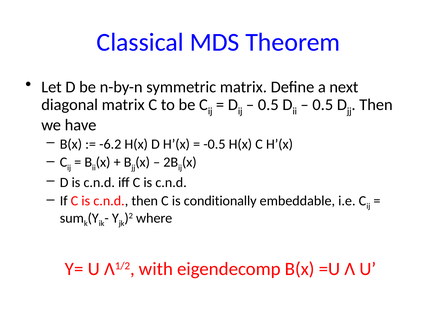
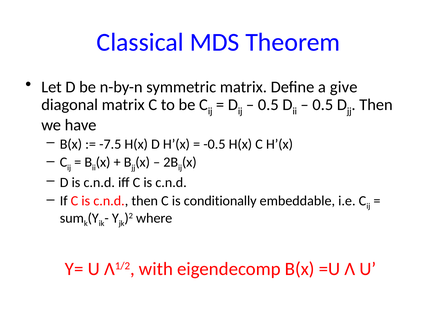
next: next -> give
-6.2: -6.2 -> -7.5
